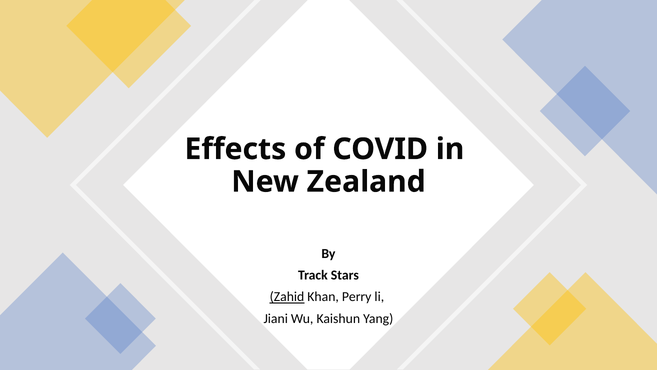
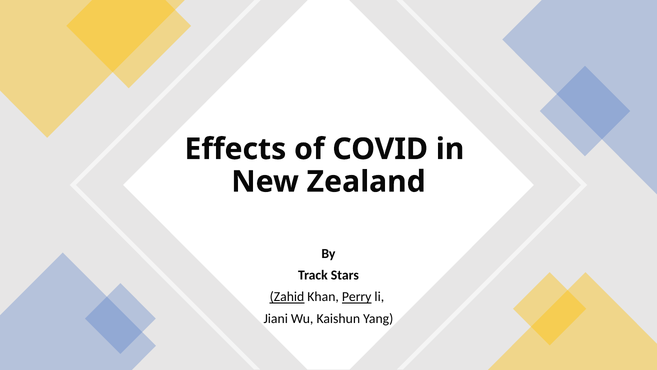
Perry underline: none -> present
